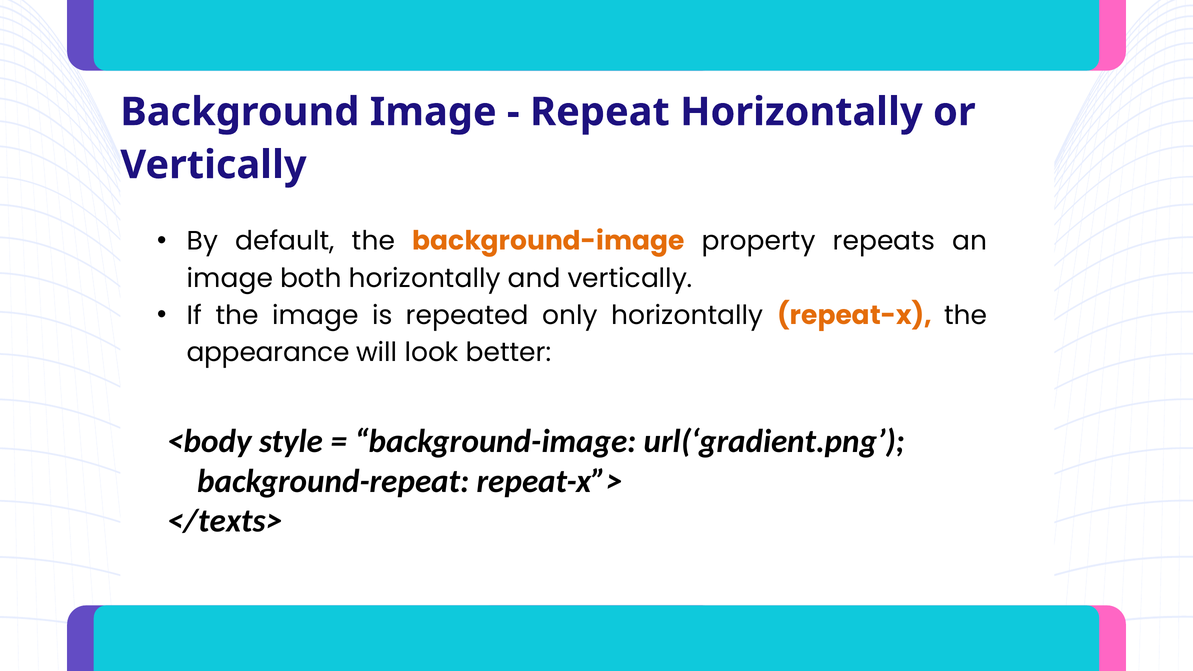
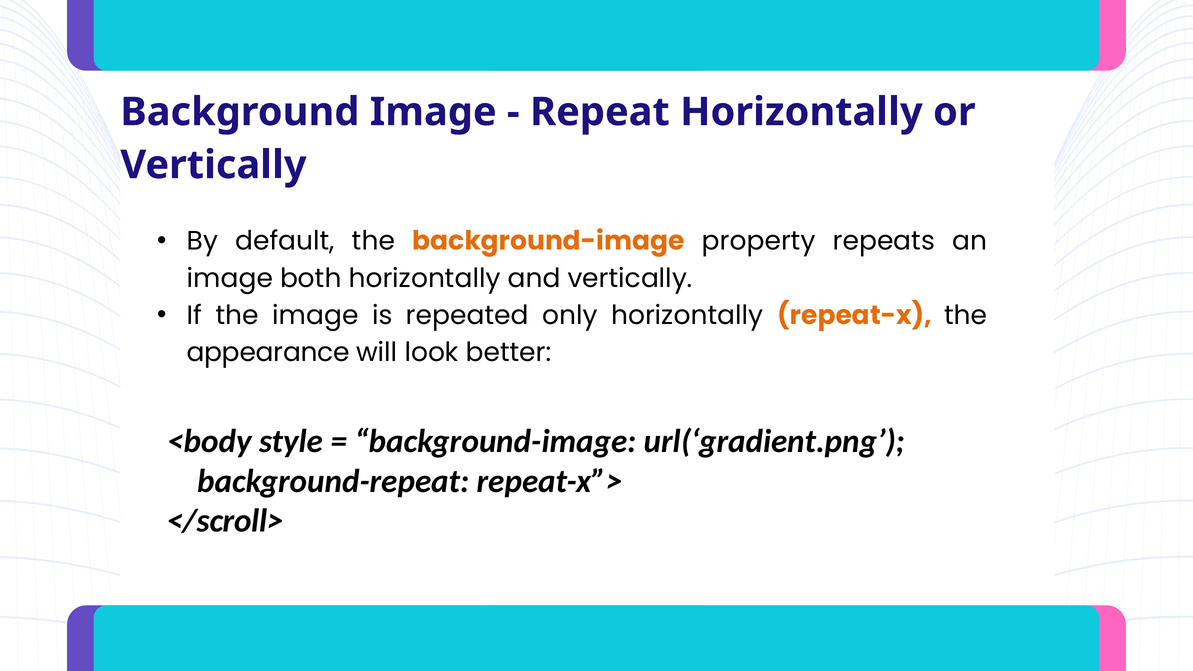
</texts>: </texts> -> </scroll>
